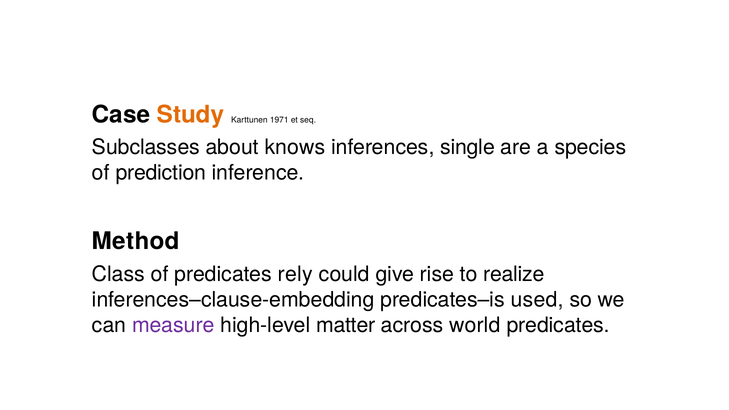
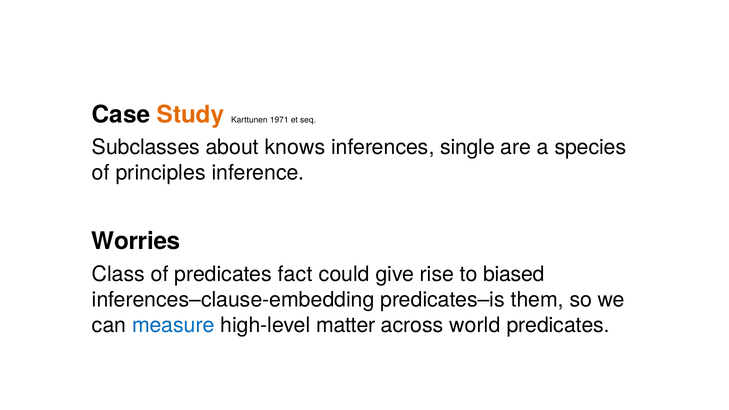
prediction: prediction -> principles
Method: Method -> Worries
rely: rely -> fact
realize: realize -> biased
used: used -> them
measure colour: purple -> blue
